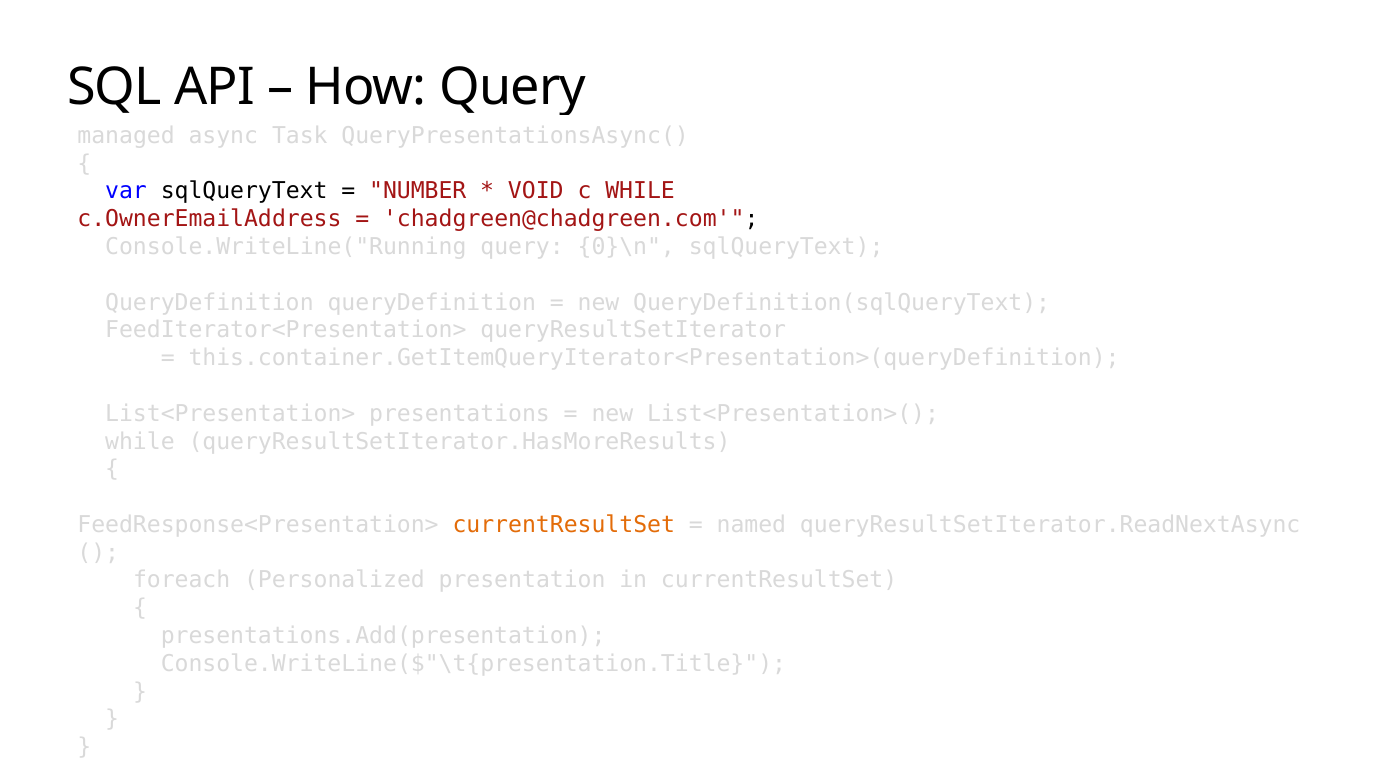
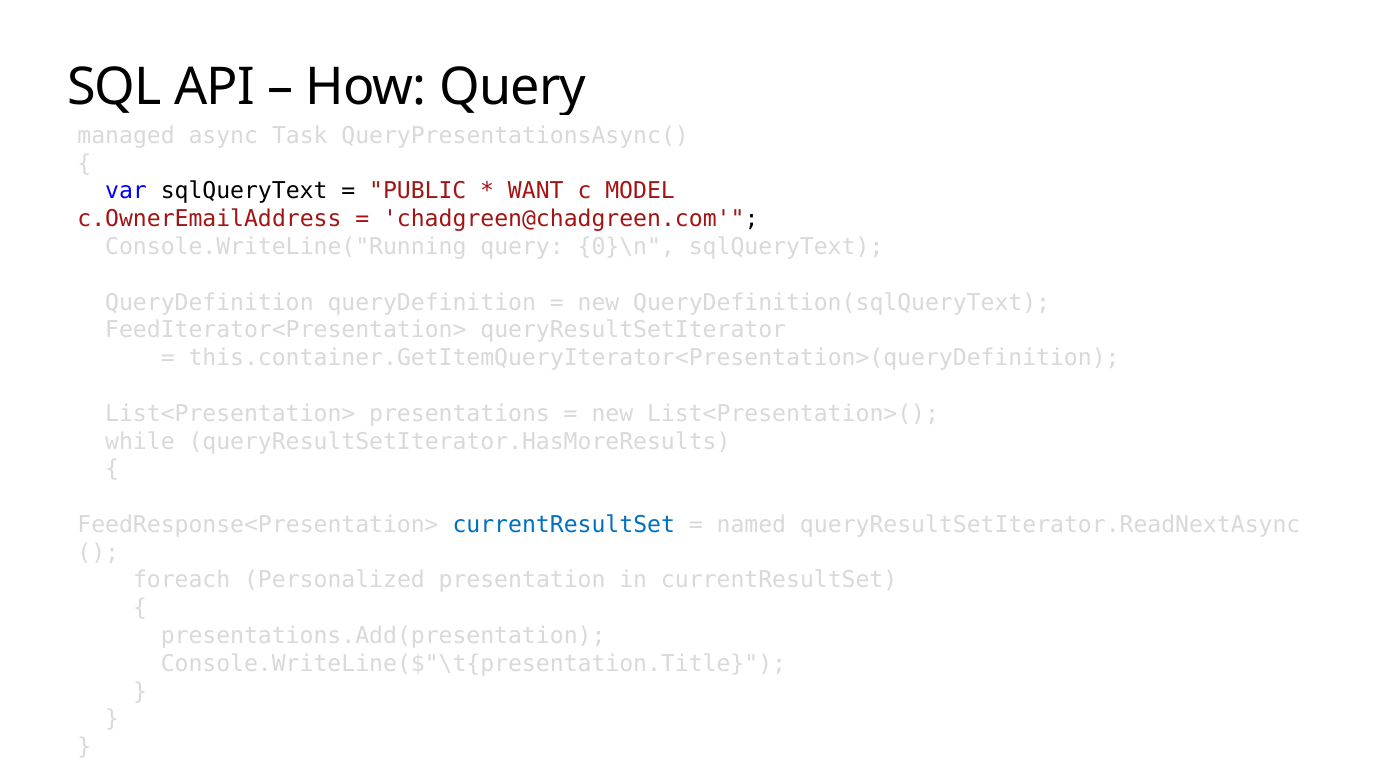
NUMBER: NUMBER -> PUBLIC
VOID: VOID -> WANT
c WHILE: WHILE -> MODEL
currentResultSet at (564, 524) colour: orange -> blue
